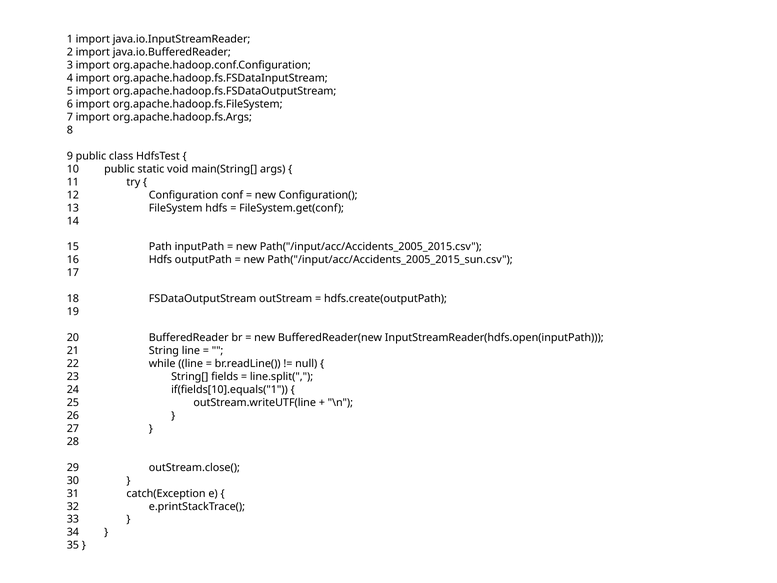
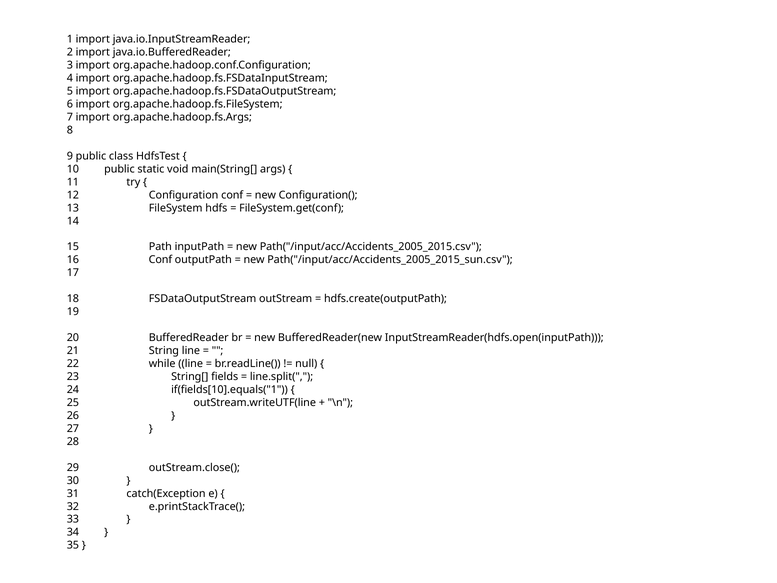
16 Hdfs: Hdfs -> Conf
